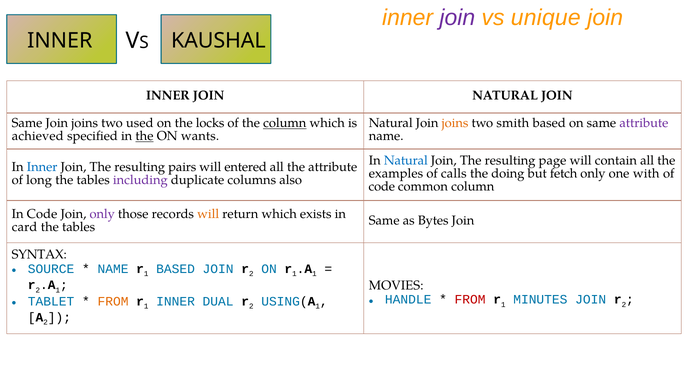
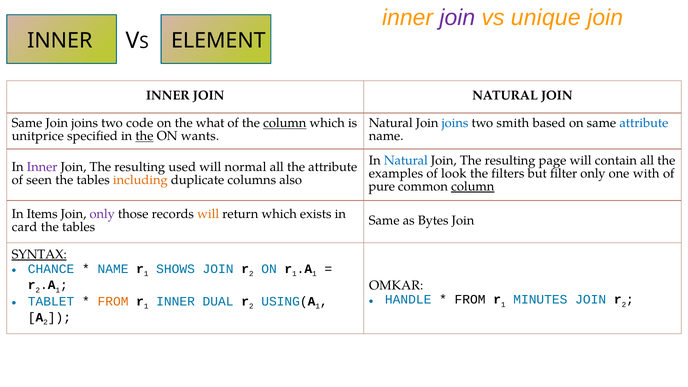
KAUSHAL: KAUSHAL -> ELEMENT
used: used -> code
locks: locks -> what
joins at (455, 123) colour: orange -> blue
attribute at (644, 123) colour: purple -> blue
achieved: achieved -> unitprice
Inner at (42, 167) colour: blue -> purple
pairs: pairs -> used
entered: entered -> normal
calls: calls -> look
doing: doing -> filters
fetch: fetch -> filter
long: long -> seen
including colour: purple -> orange
code at (382, 186): code -> pure
column at (473, 186) underline: none -> present
In Code: Code -> Items
SYNTAX underline: none -> present
SOURCE: SOURCE -> CHANCE
BASED at (176, 269): BASED -> SHOWS
MOVIES: MOVIES -> OMKAR
FROM at (470, 300) colour: red -> black
